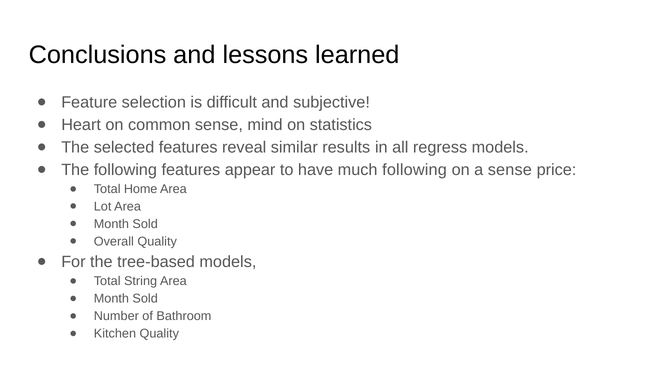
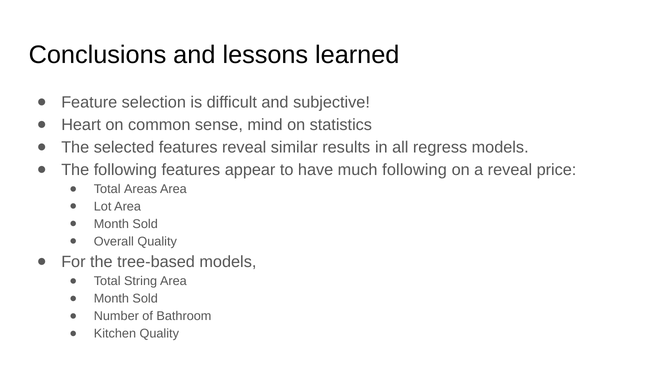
a sense: sense -> reveal
Home: Home -> Areas
